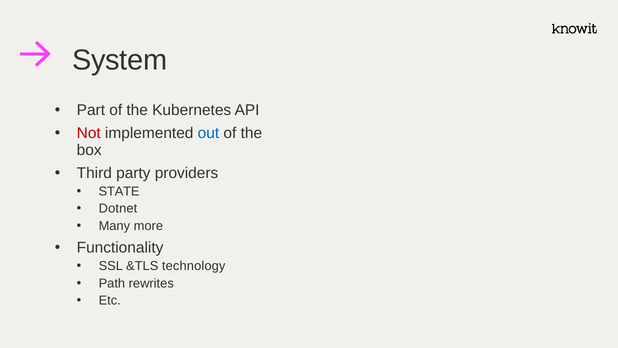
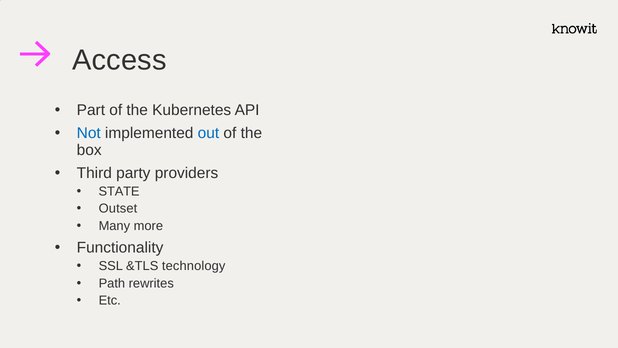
System: System -> Access
Not colour: red -> blue
Dotnet: Dotnet -> Outset
